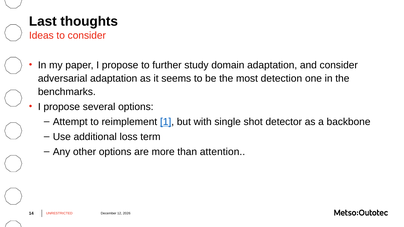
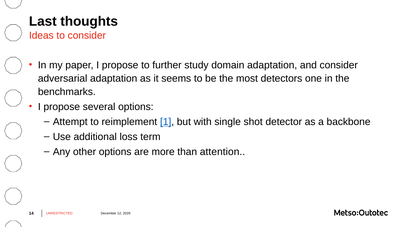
detection: detection -> detectors
